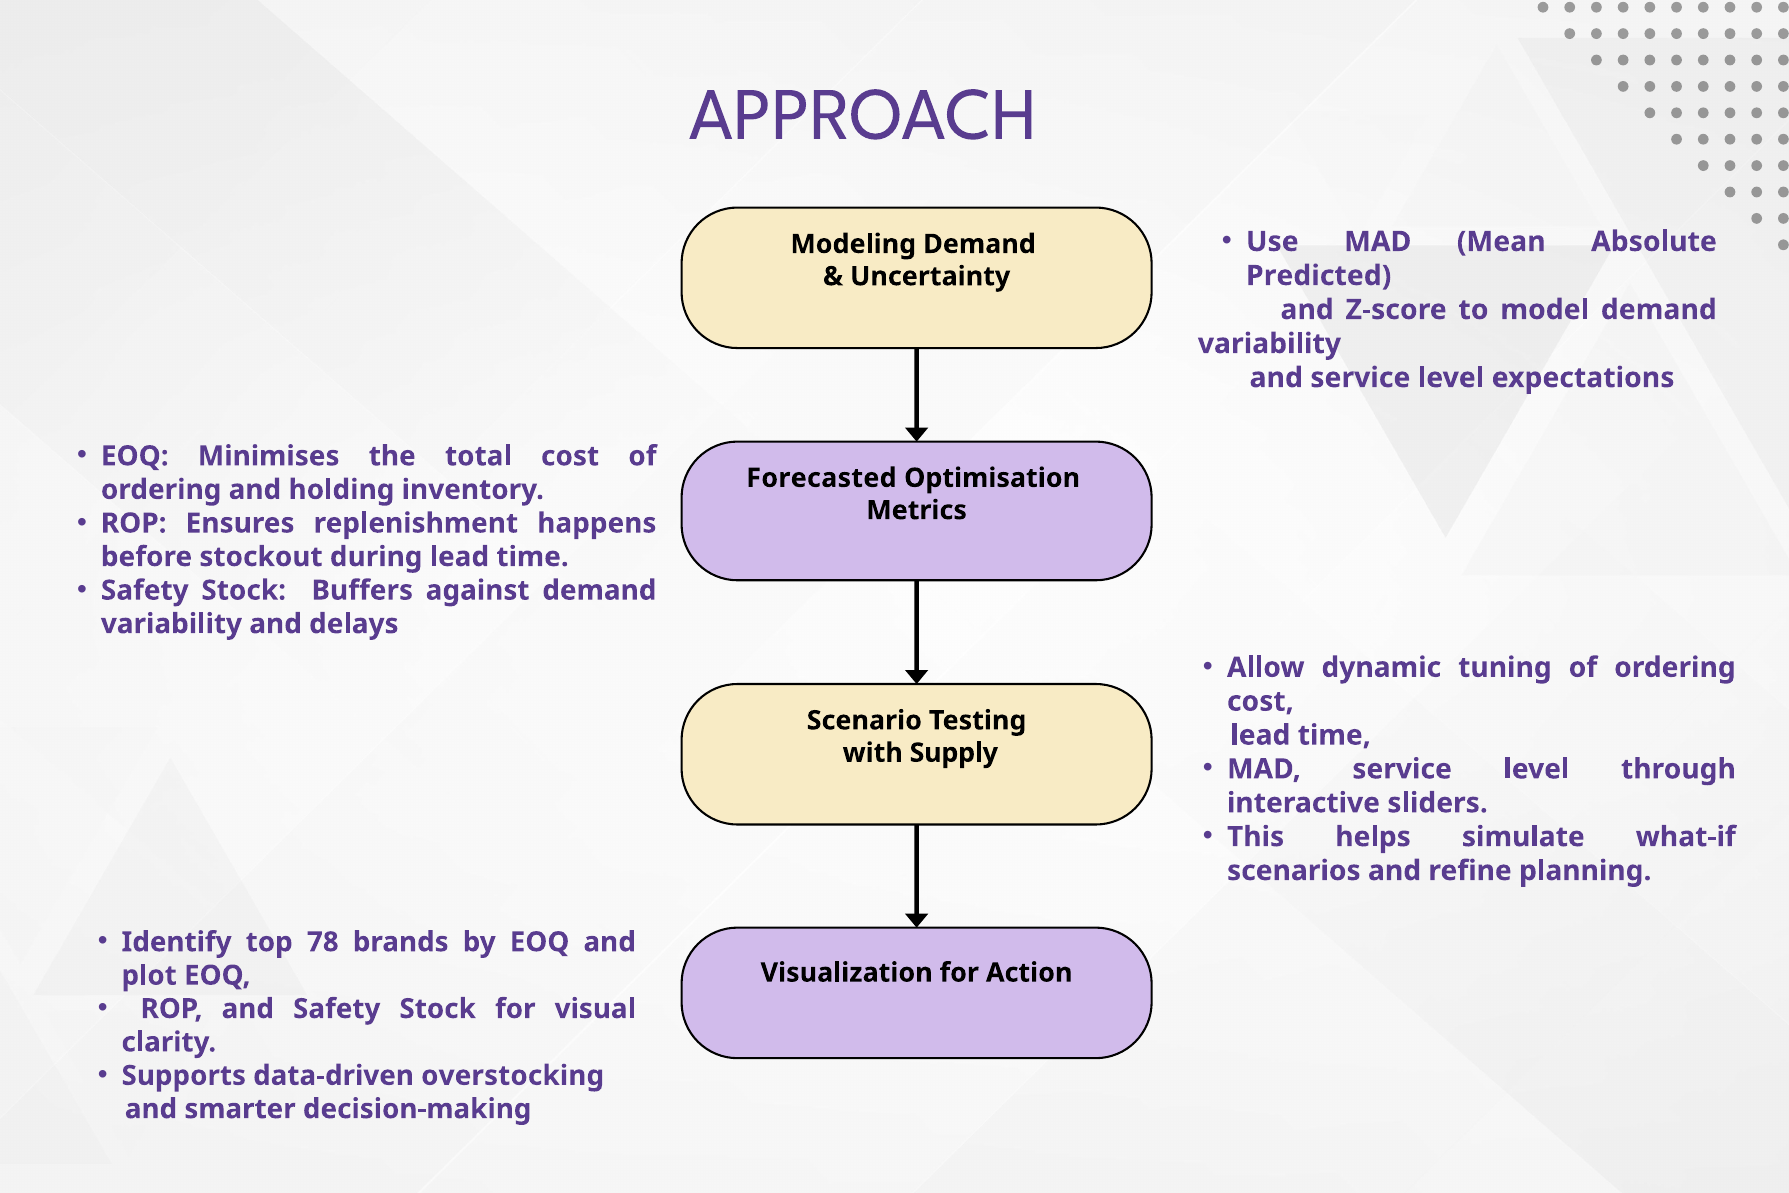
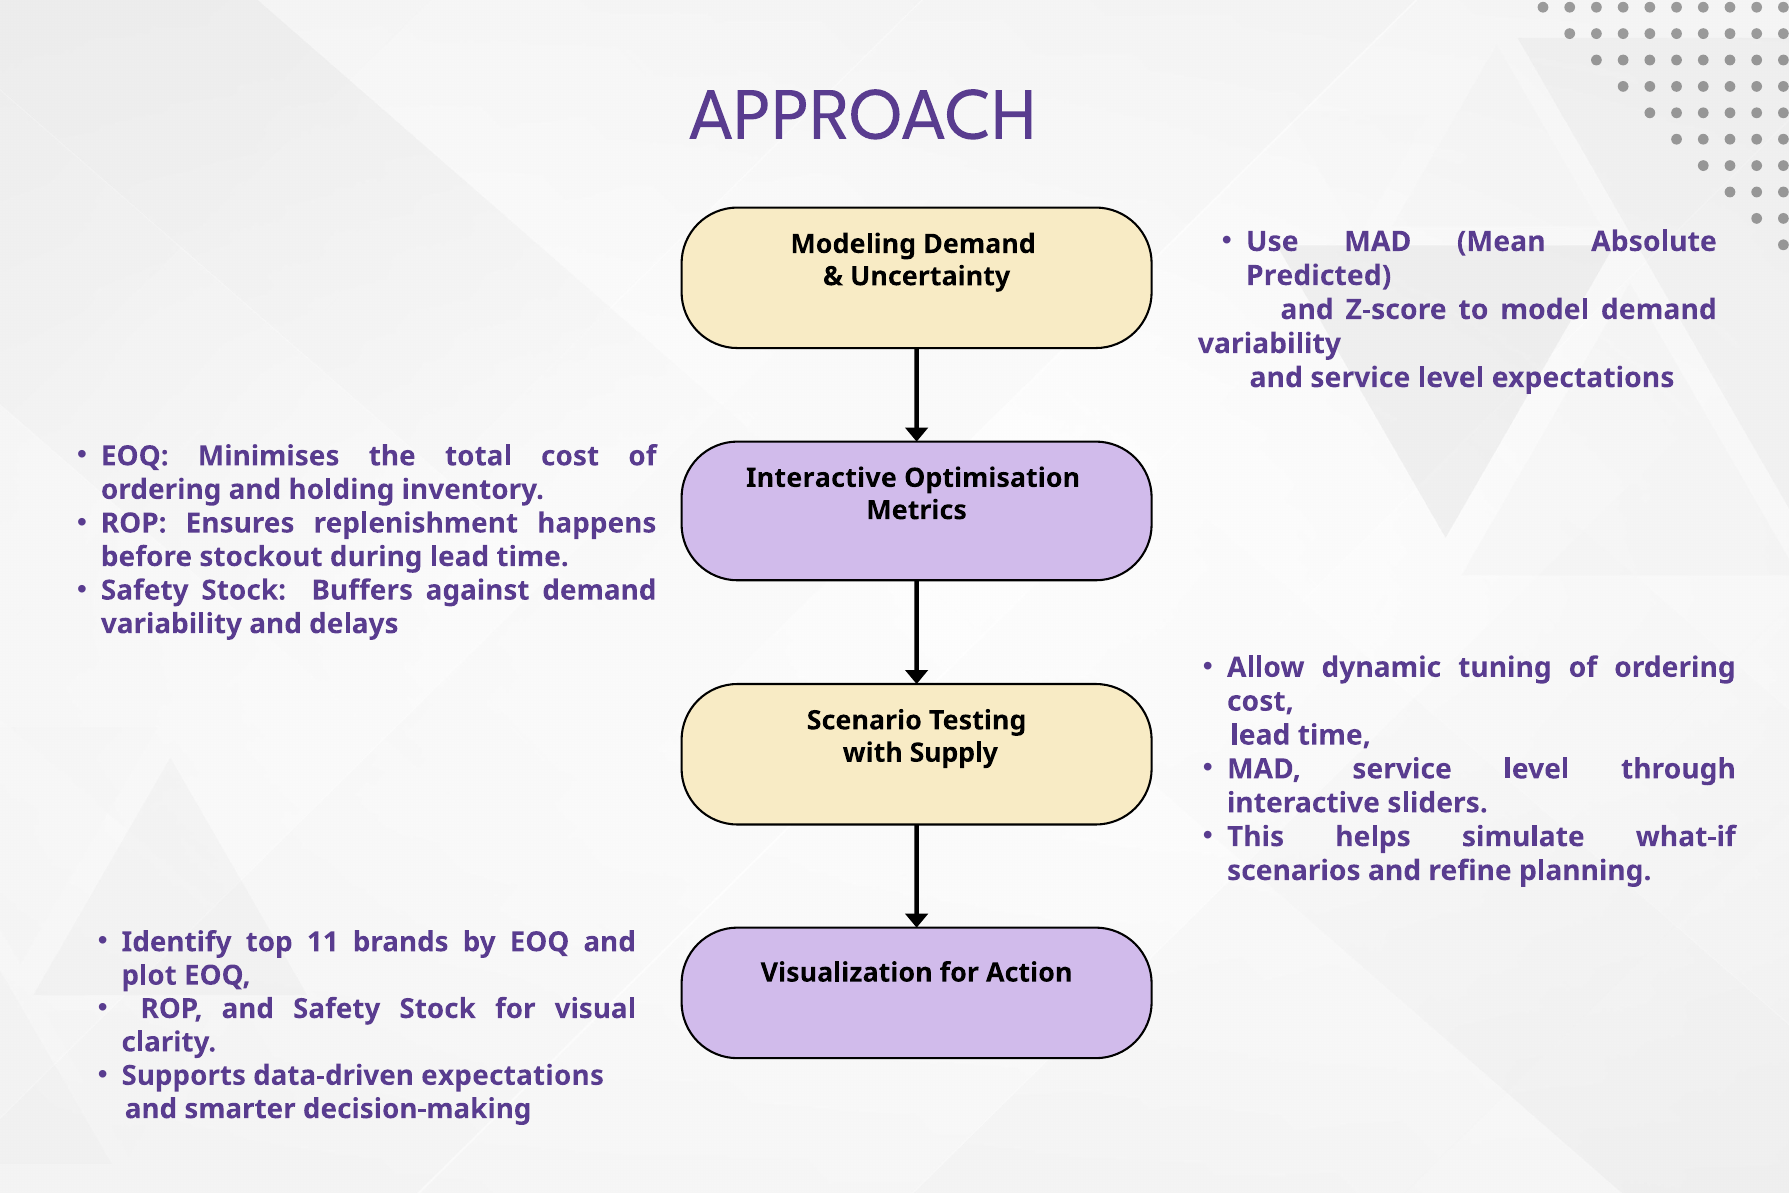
Forecasted at (821, 478): Forecasted -> Interactive
78: 78 -> 11
data-driven overstocking: overstocking -> expectations
